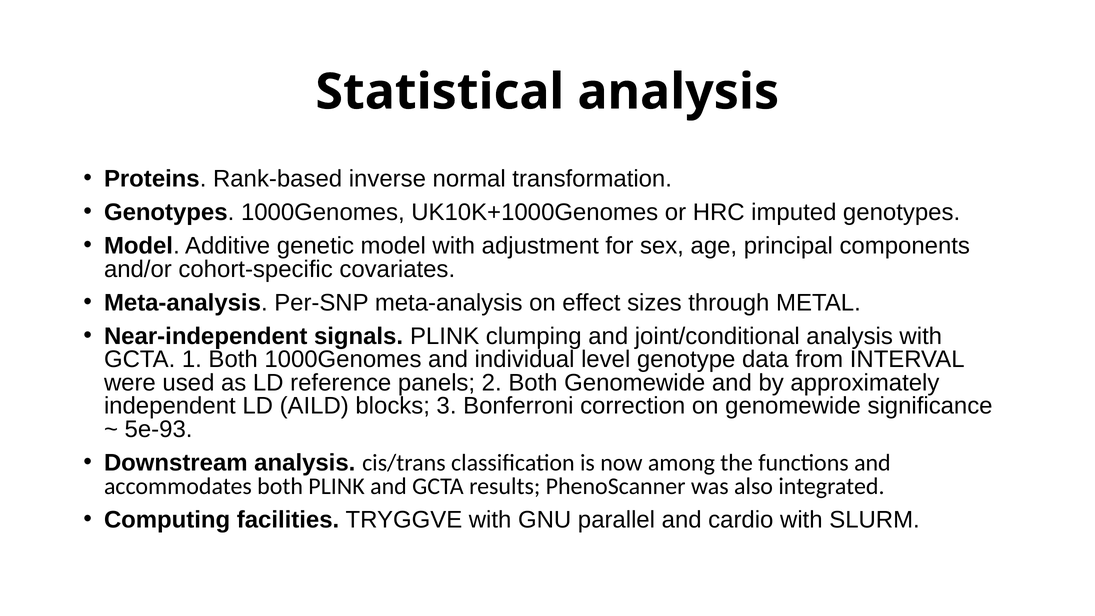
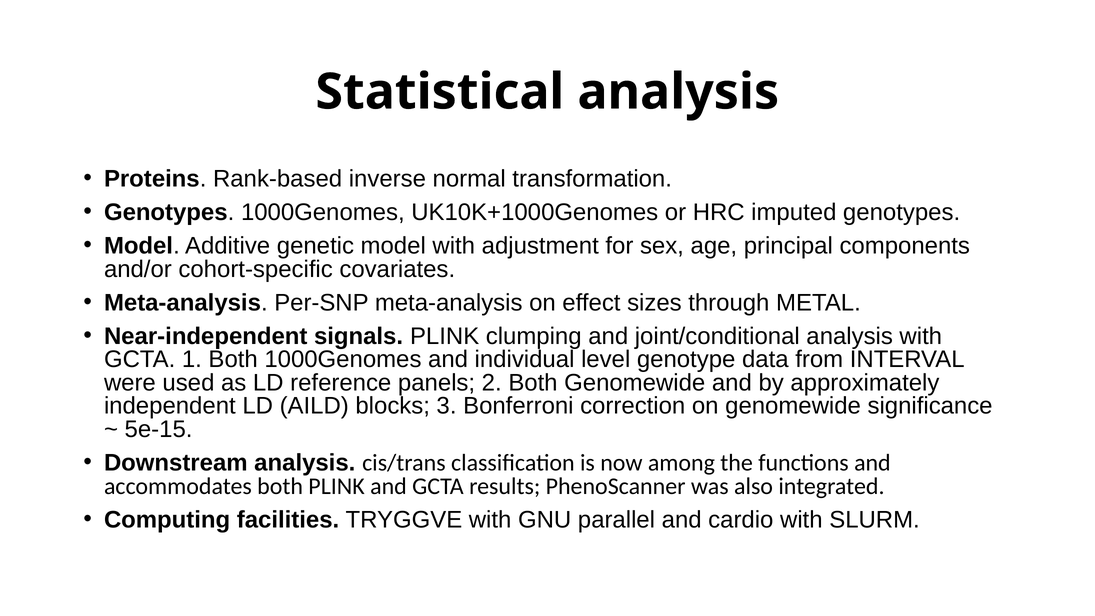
5e-93: 5e-93 -> 5e-15
